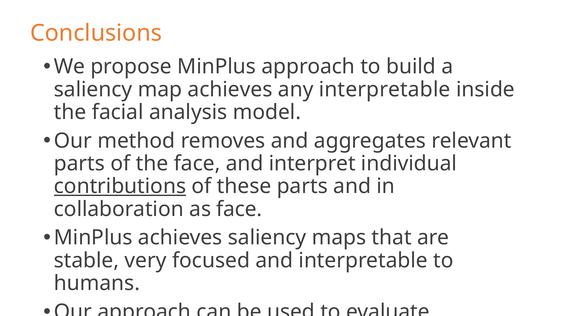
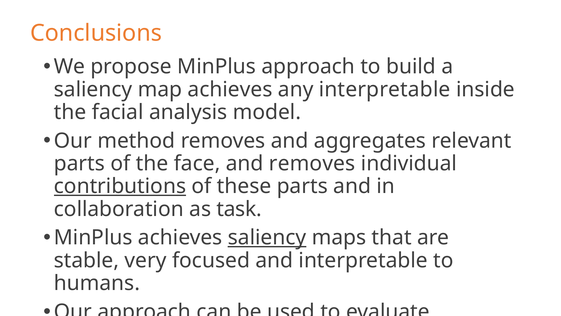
and interpret: interpret -> removes
as face: face -> task
saliency at (267, 237) underline: none -> present
